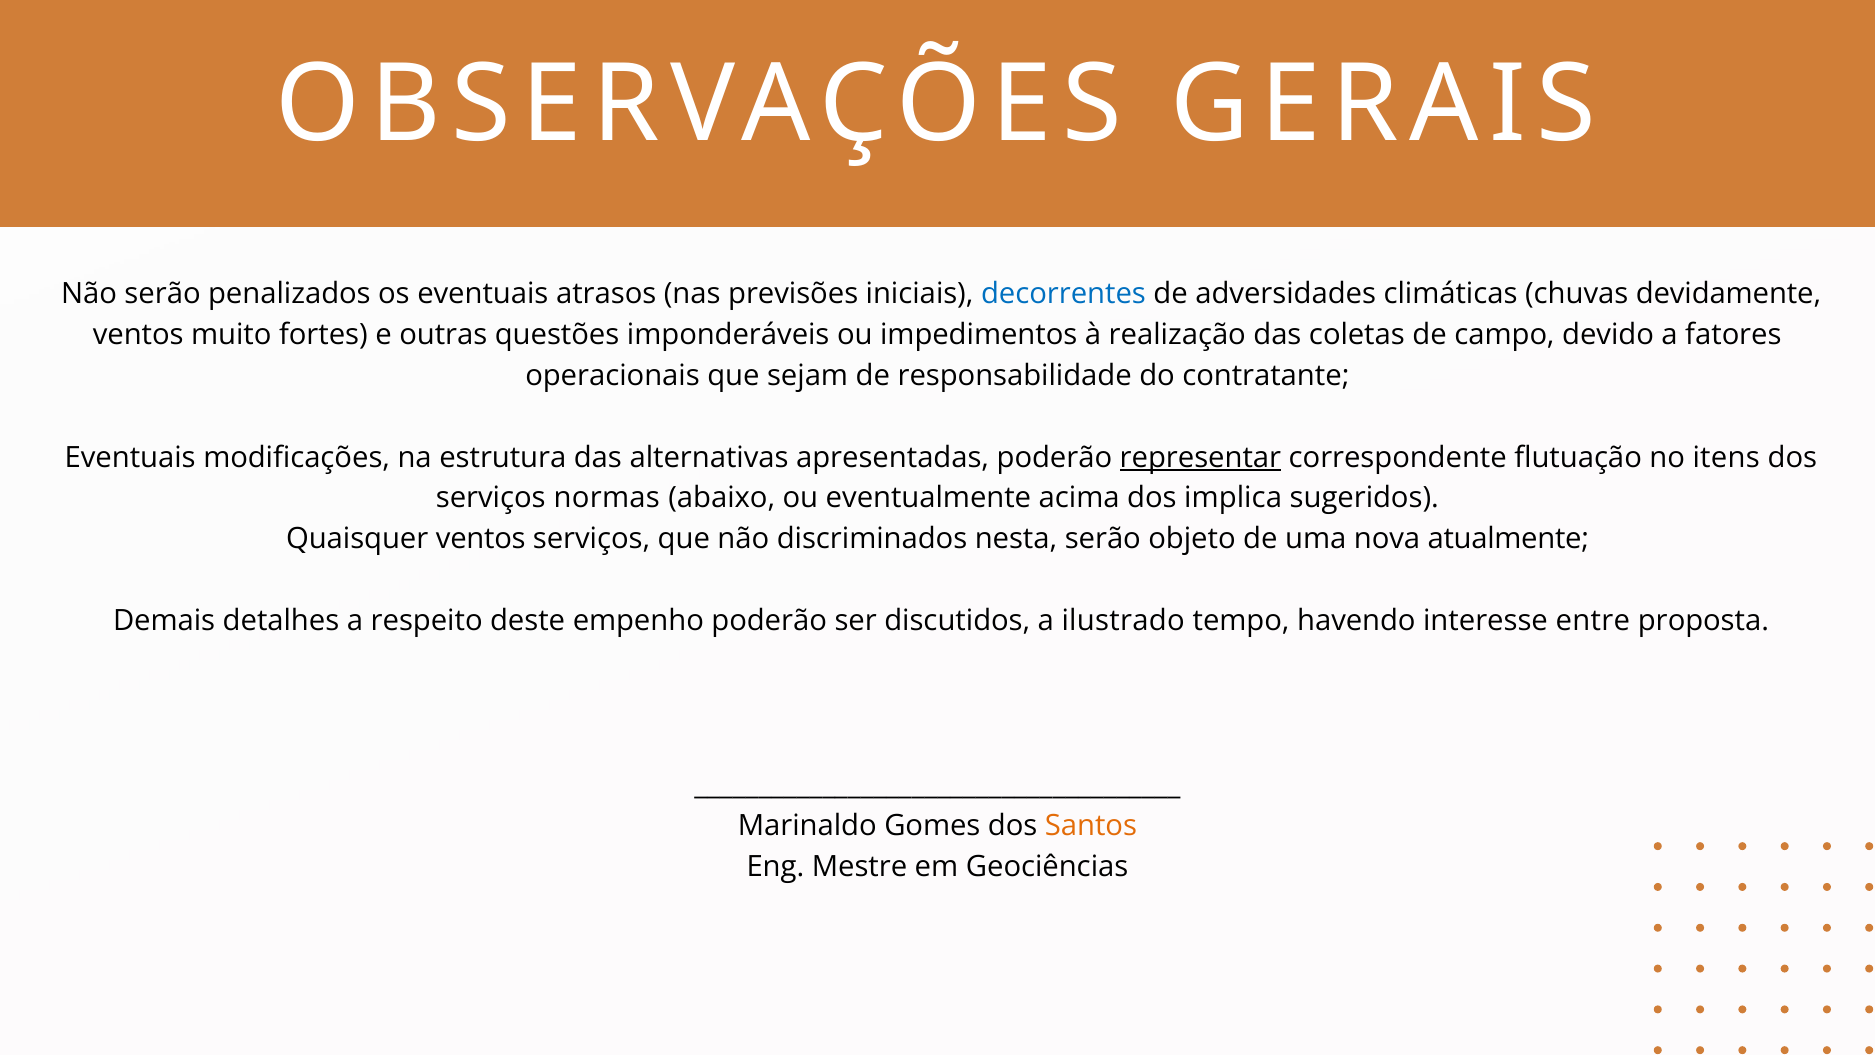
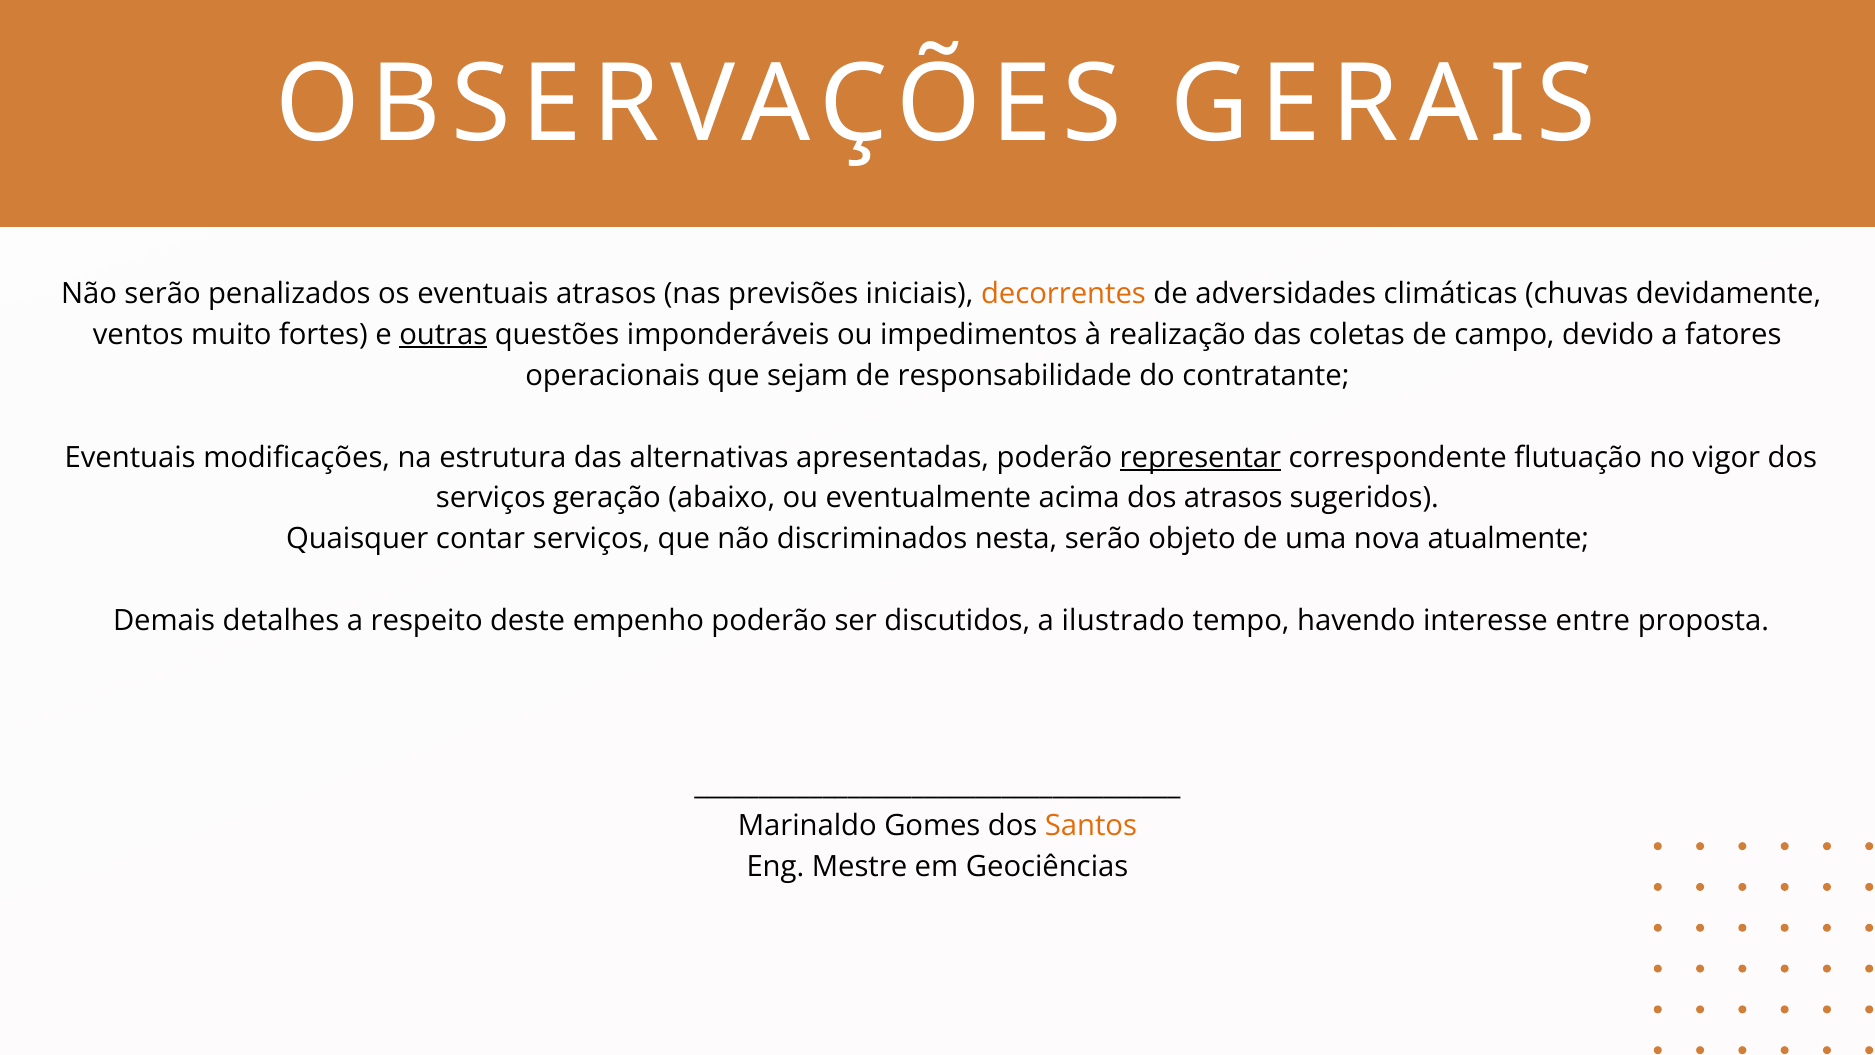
decorrentes colour: blue -> orange
outras underline: none -> present
itens: itens -> vigor
normas: normas -> geração
dos implica: implica -> atrasos
Quaisquer ventos: ventos -> contar
